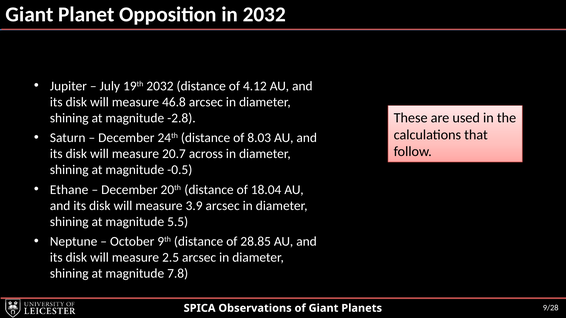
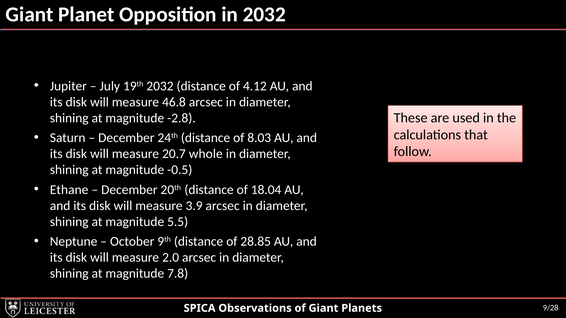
across: across -> whole
2.5: 2.5 -> 2.0
